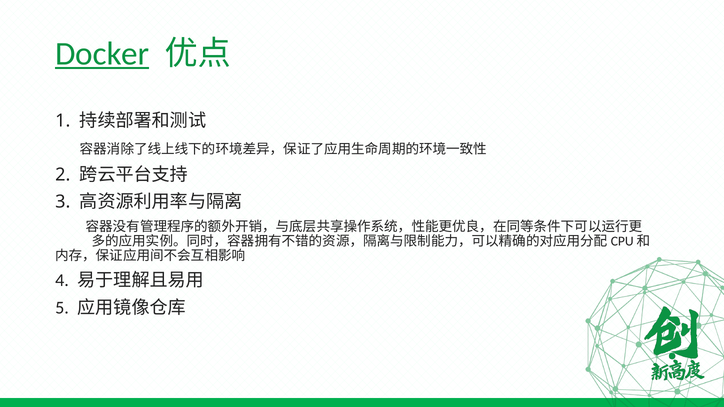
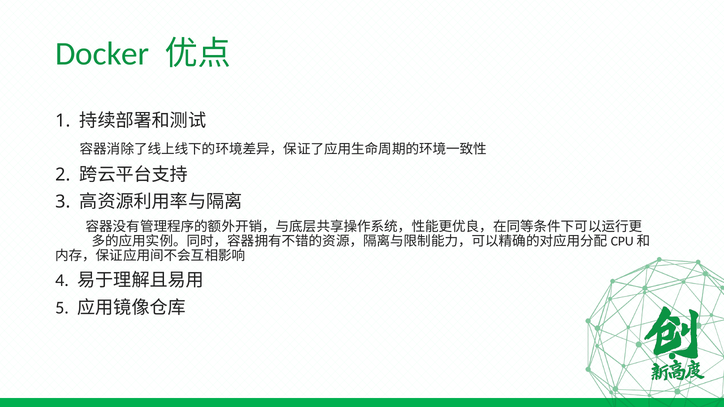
Docker underline: present -> none
